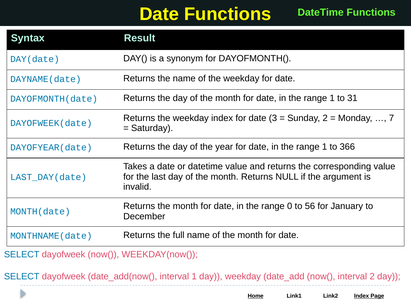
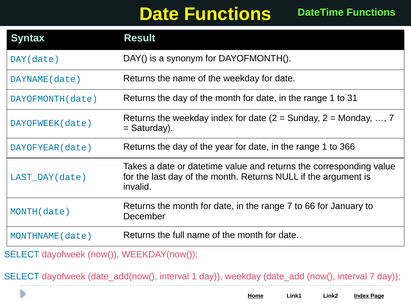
date 3: 3 -> 2
range 0: 0 -> 7
56: 56 -> 66
interval 2: 2 -> 7
